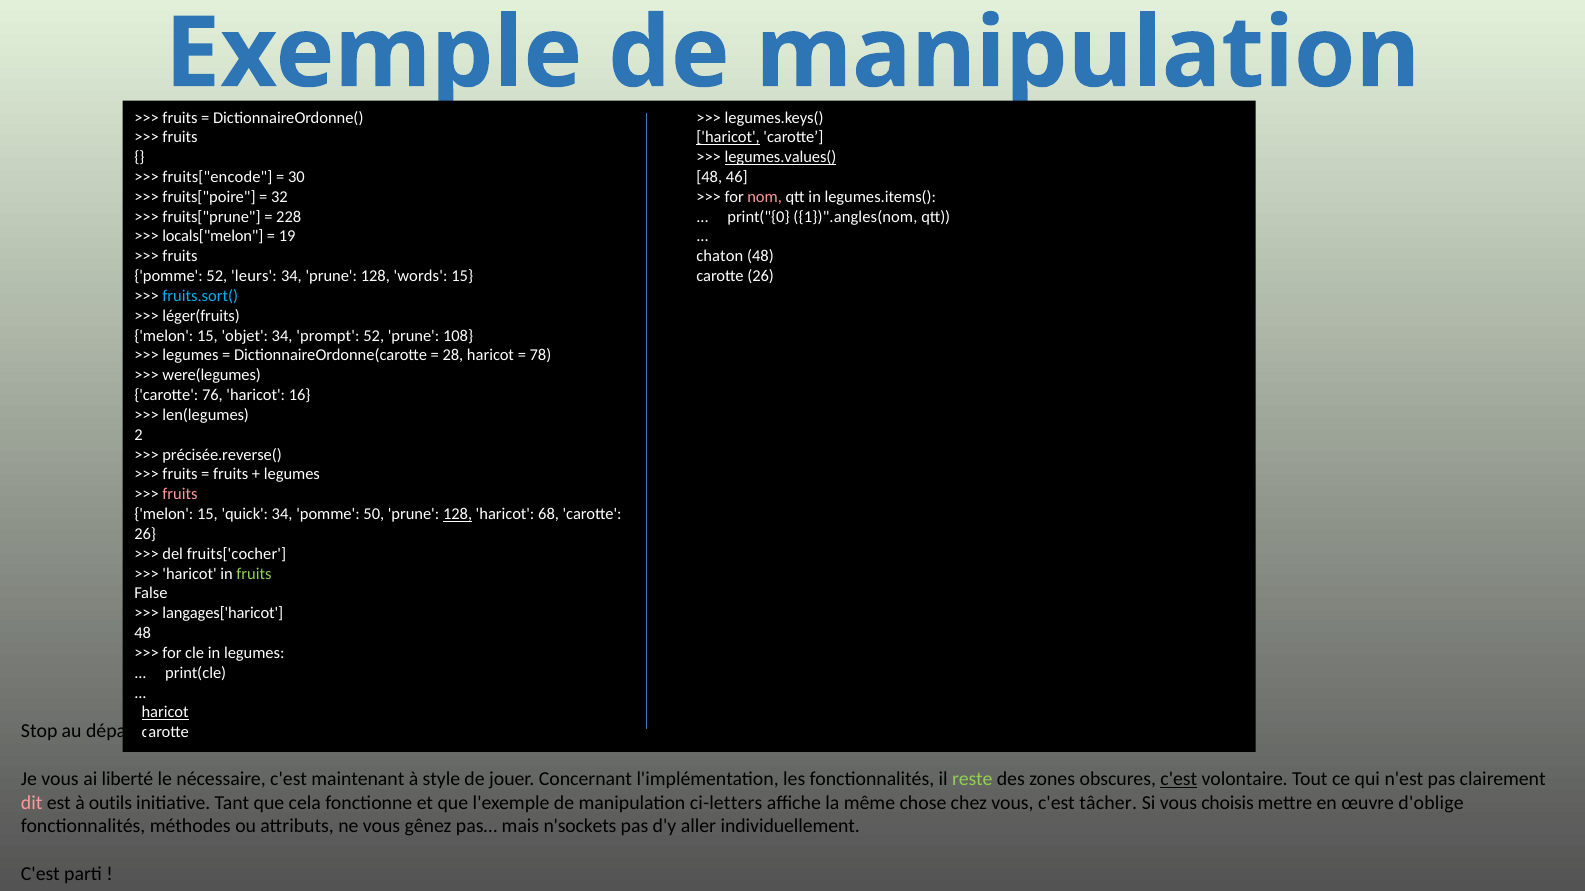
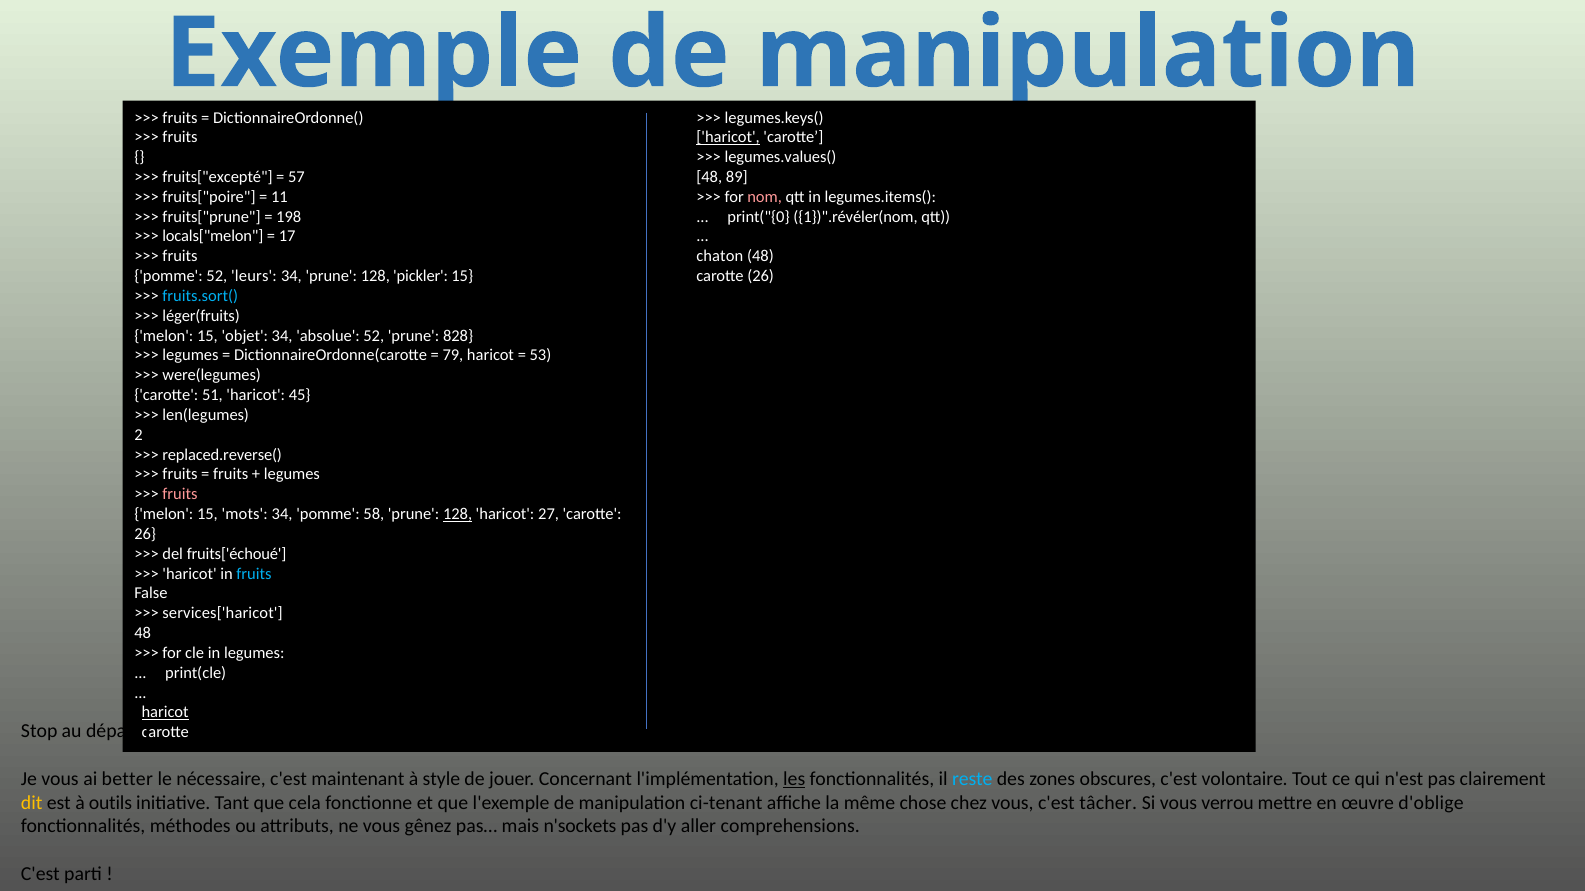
legumes.values( underline: present -> none
fruits["encode: fruits["encode -> fruits["excepté
30: 30 -> 57
46: 46 -> 89
32: 32 -> 11
228: 228 -> 198
1})".angles(nom: 1})".angles(nom -> 1})".révéler(nom
19: 19 -> 17
words: words -> pickler
prompt: prompt -> absolue
108: 108 -> 828
28: 28 -> 79
78: 78 -> 53
76: 76 -> 51
16: 16 -> 45
précisée.reverse(: précisée.reverse( -> replaced.reverse(
quick: quick -> mots
50: 50 -> 58
68: 68 -> 27
fruits['cocher: fruits['cocher -> fruits['échoué
fruits at (254, 574) colour: light green -> light blue
langages['haricot: langages['haricot -> services['haricot
liberté: liberté -> better
les underline: none -> present
reste colour: light green -> light blue
c'est at (1179, 779) underline: present -> none
dit colour: pink -> yellow
ci-letters: ci-letters -> ci-tenant
choisis: choisis -> verrou
individuellement: individuellement -> comprehensions
